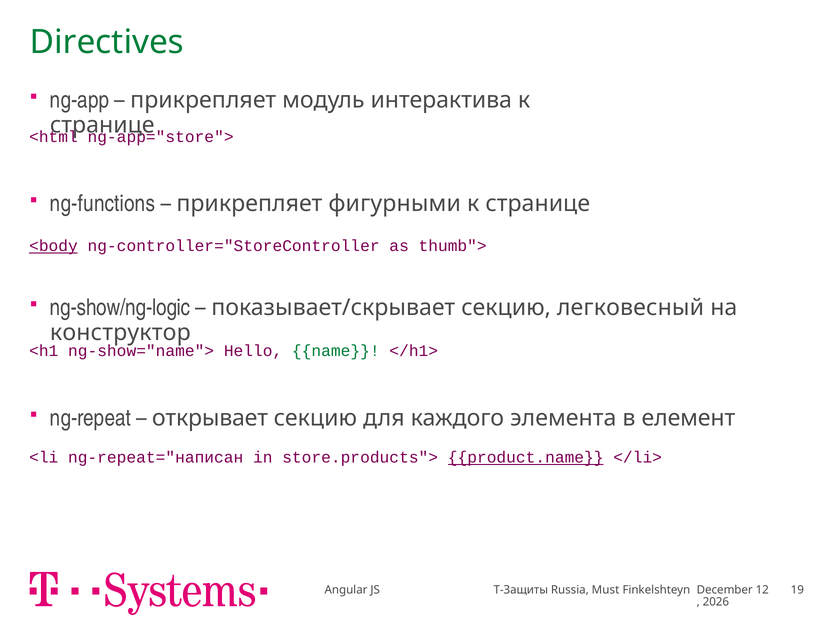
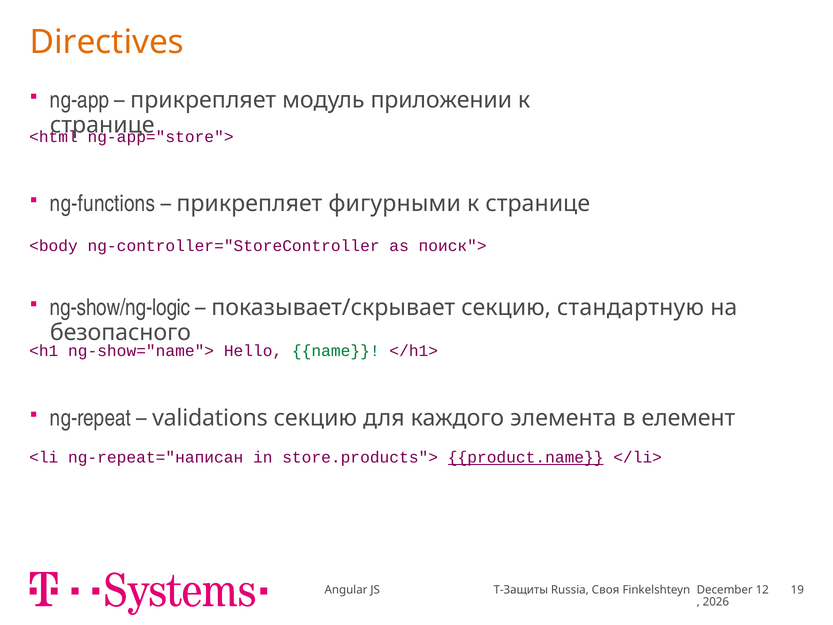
Directives colour: green -> orange
интерактива: интерактива -> приложении
<body underline: present -> none
thumb">: thumb"> -> поиск">
легковесный: легковесный -> стандартную
конструктор: конструктор -> безопасного
открывает: открывает -> validations
Must: Must -> Своя
